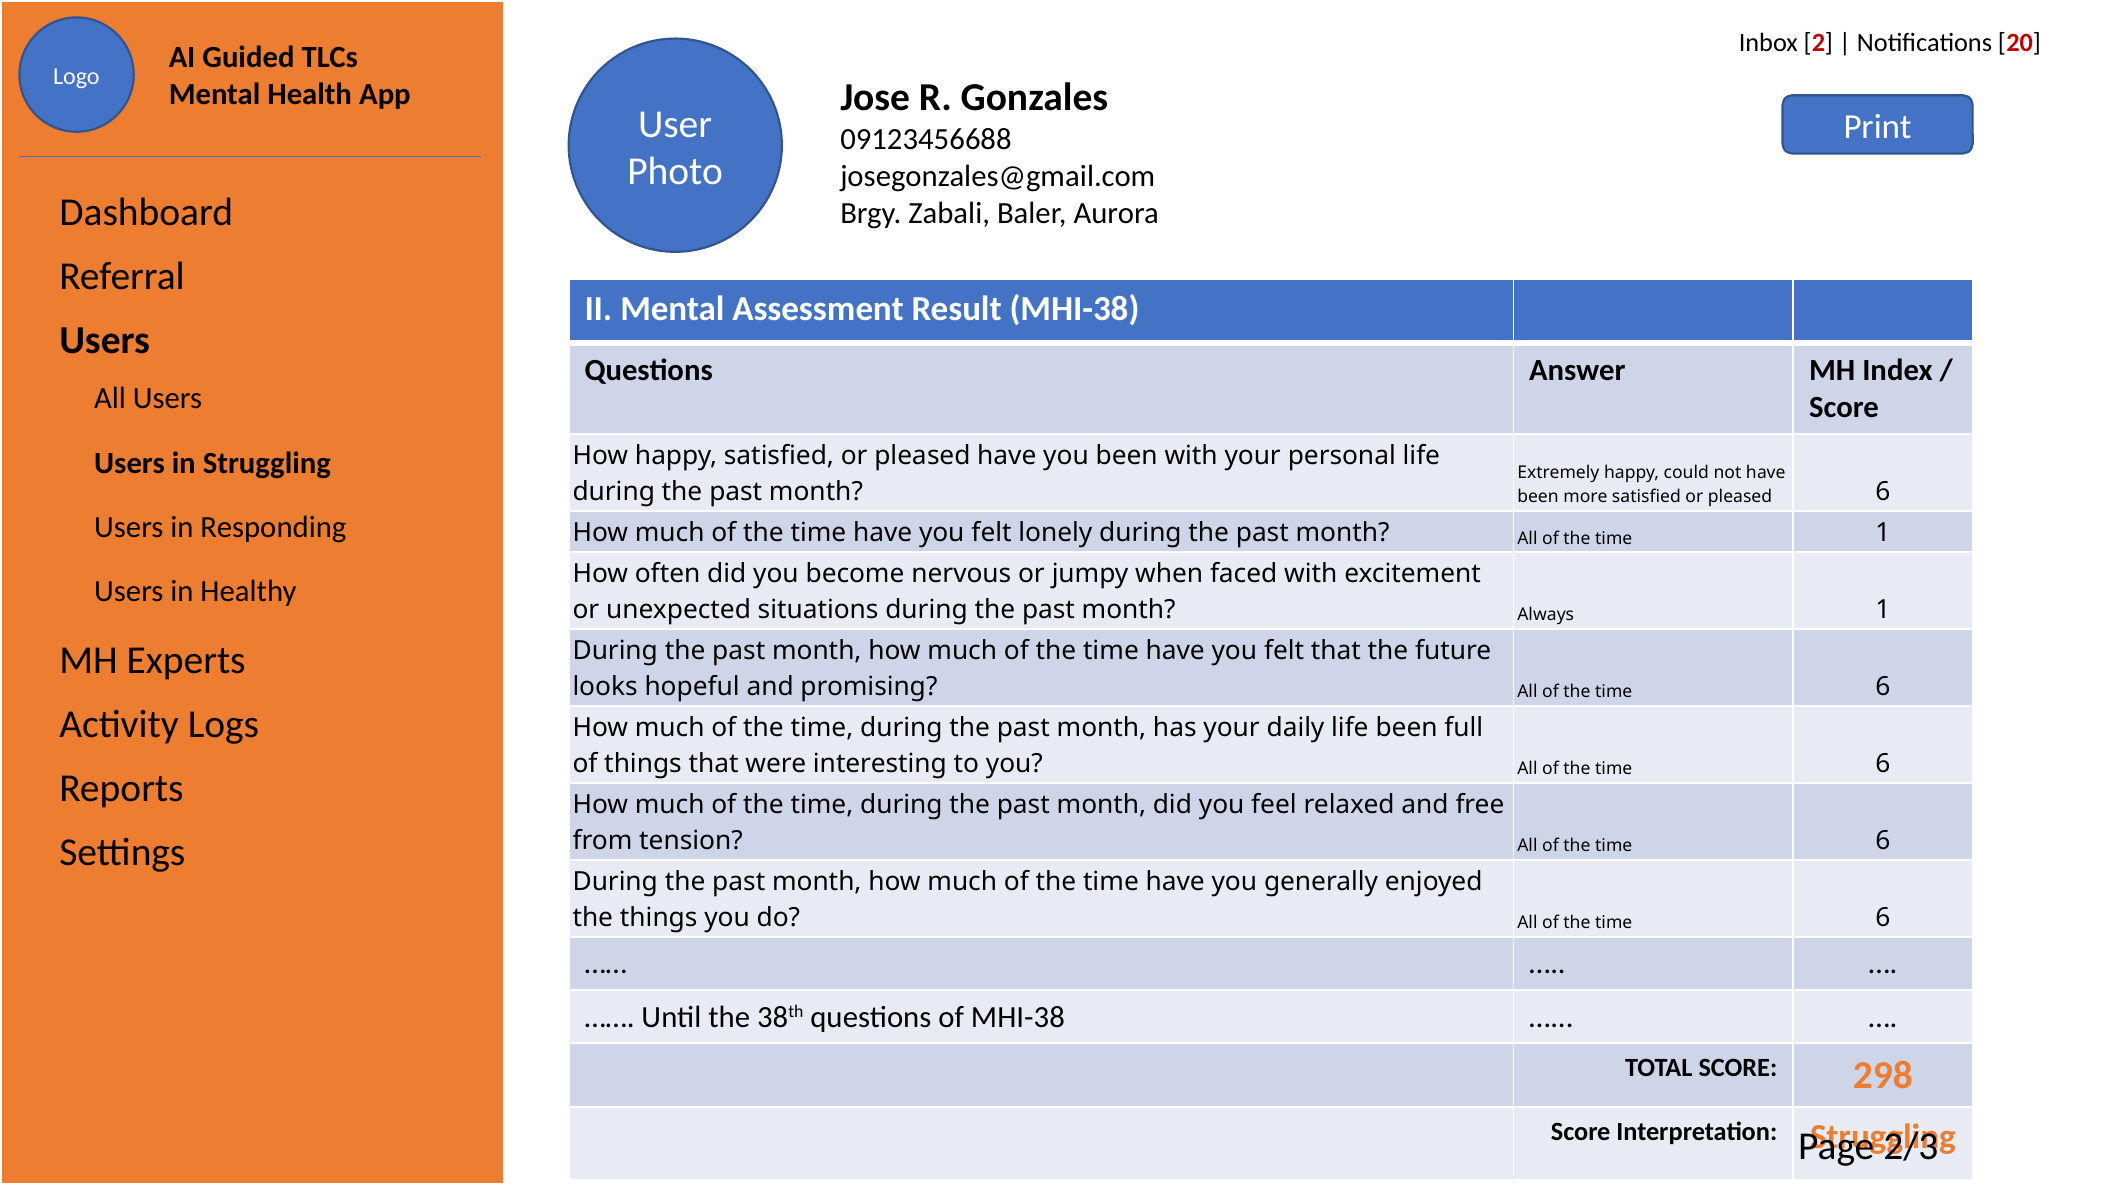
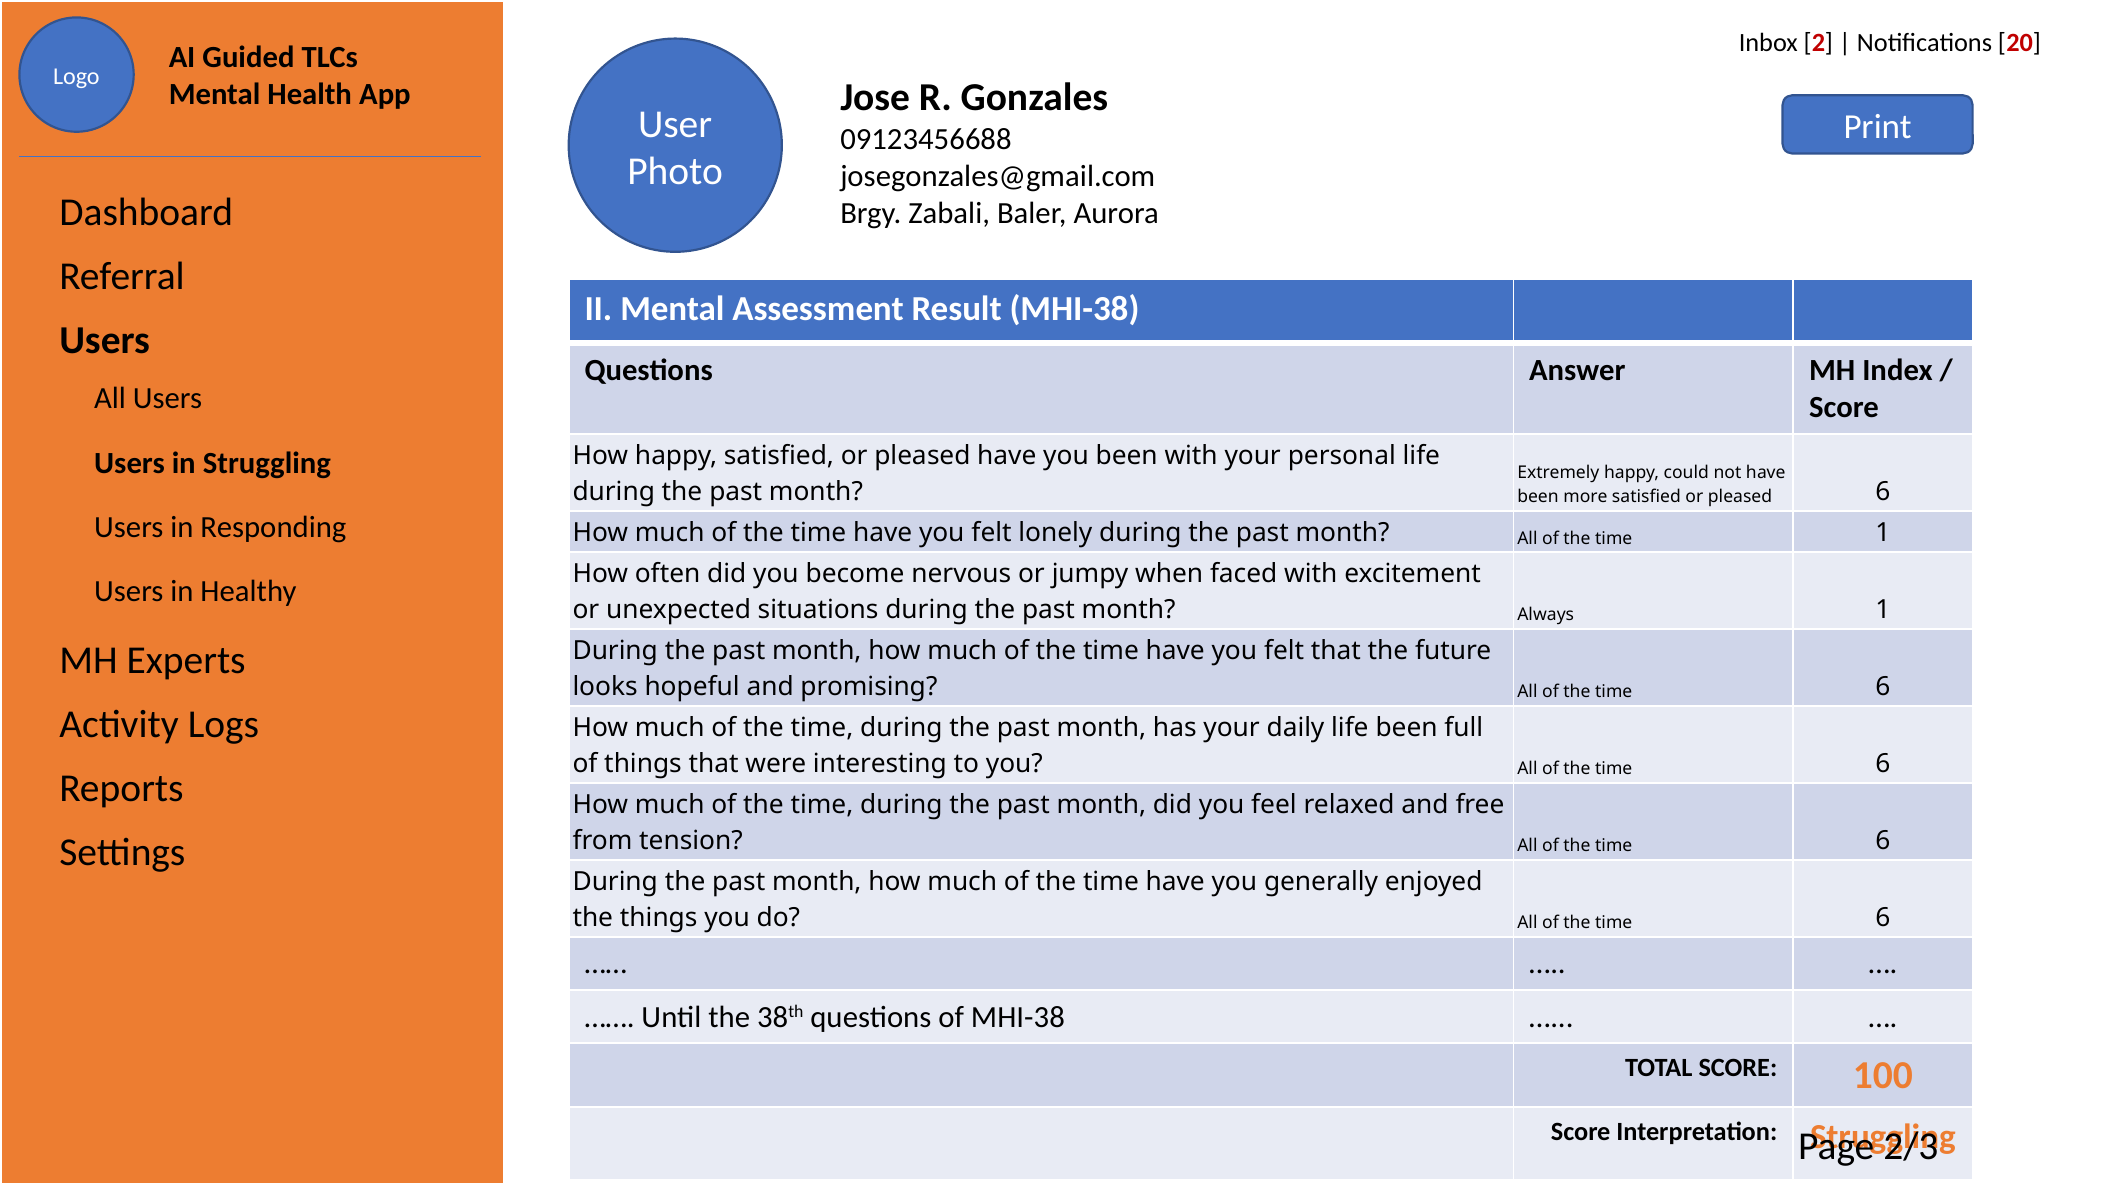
298: 298 -> 100
